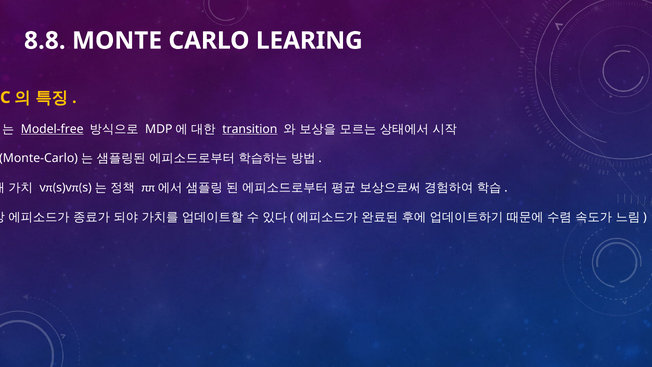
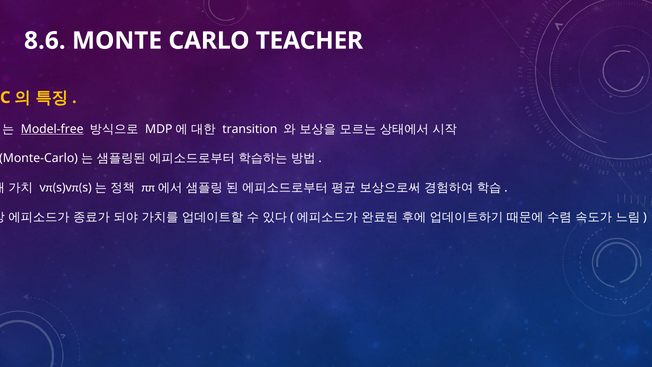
8.8: 8.8 -> 8.6
LEARING: LEARING -> TEACHER
transition underline: present -> none
